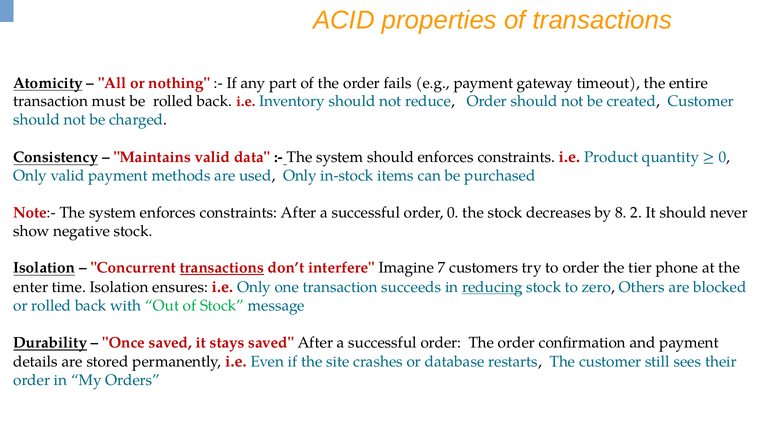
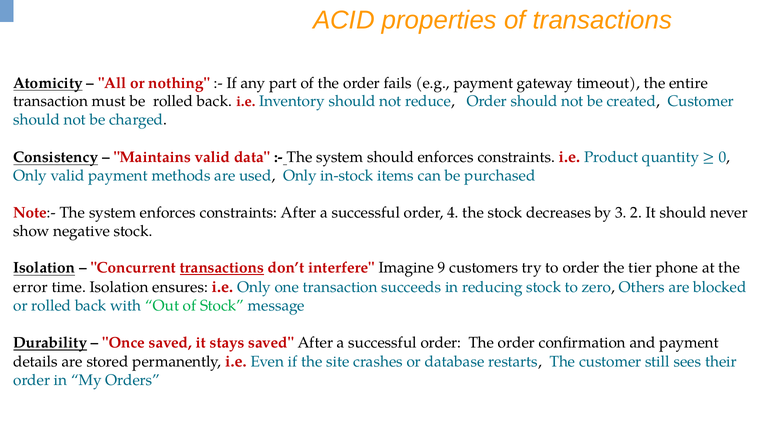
order 0: 0 -> 4
8: 8 -> 3
7: 7 -> 9
enter: enter -> error
reducing underline: present -> none
